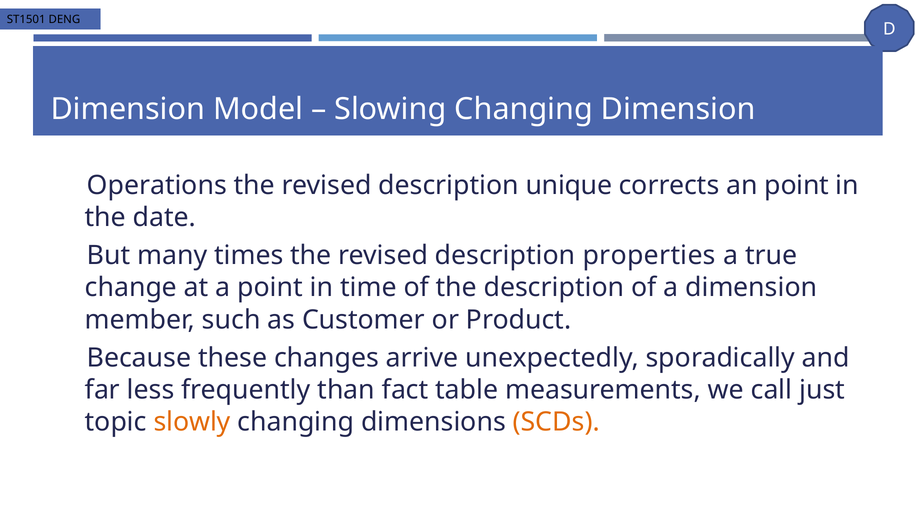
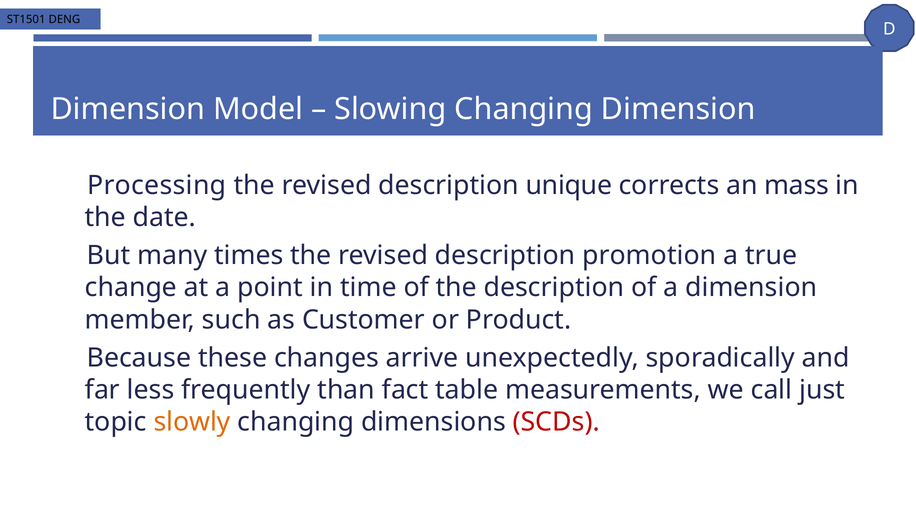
Operations: Operations -> Processing
an point: point -> mass
properties: properties -> promotion
SCDs colour: orange -> red
